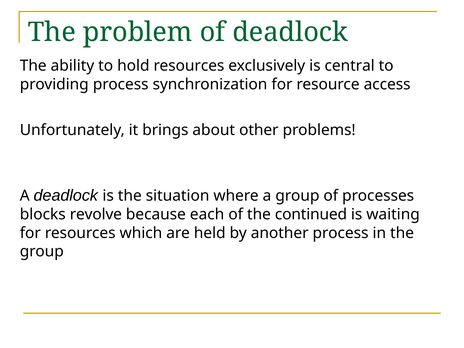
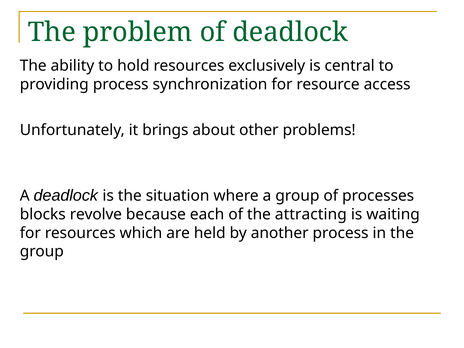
continued: continued -> attracting
